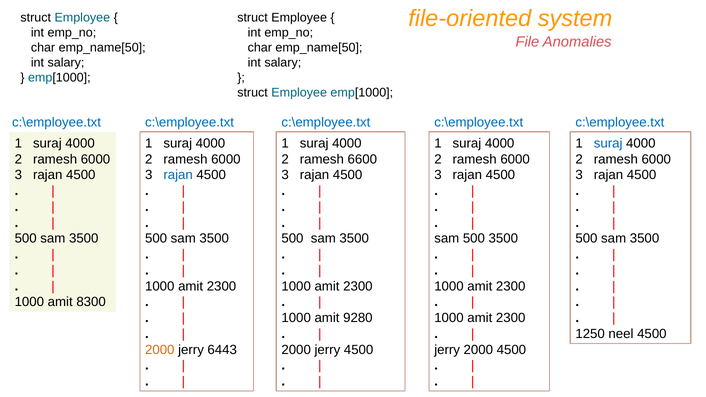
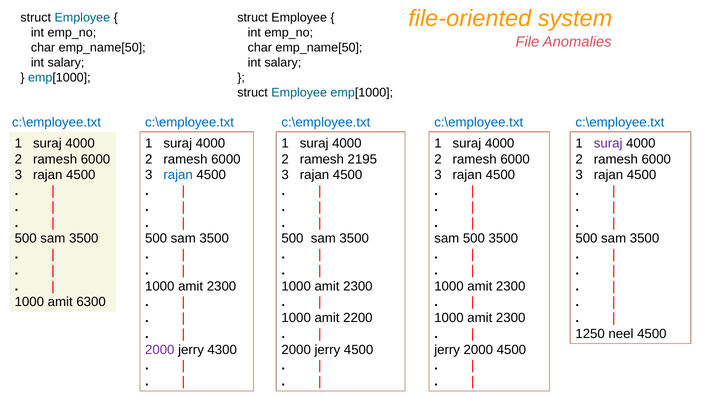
suraj at (608, 143) colour: blue -> purple
6600: 6600 -> 2195
8300: 8300 -> 6300
9280: 9280 -> 2200
2000 at (160, 350) colour: orange -> purple
6443: 6443 -> 4300
